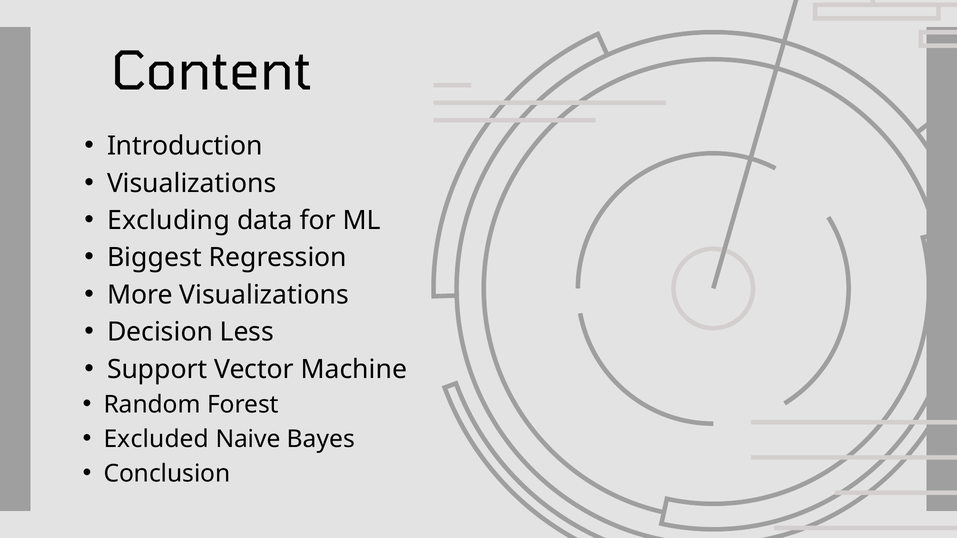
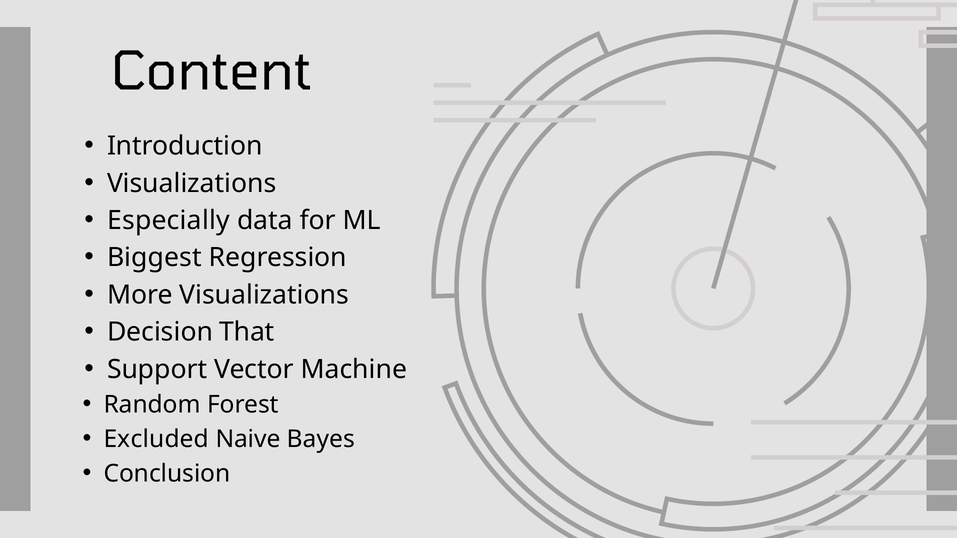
Excluding: Excluding -> Especially
Less: Less -> That
